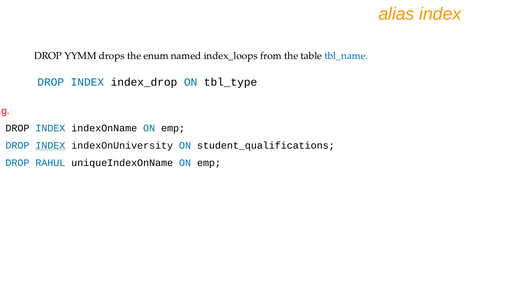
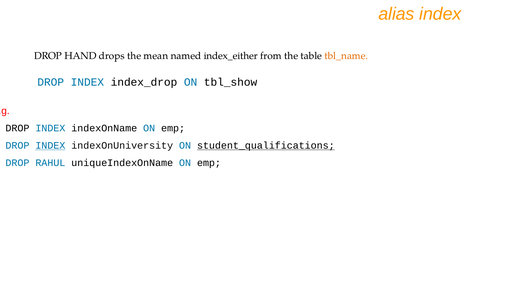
YYMM: YYMM -> HAND
enum: enum -> mean
index_loops: index_loops -> index_either
tbl_name colour: blue -> orange
tbl_type: tbl_type -> tbl_show
student_qualifications underline: none -> present
